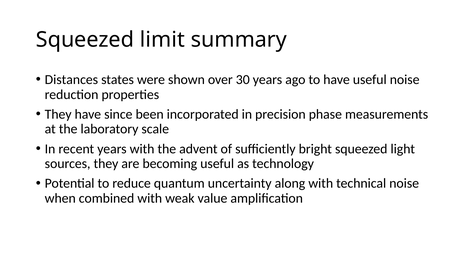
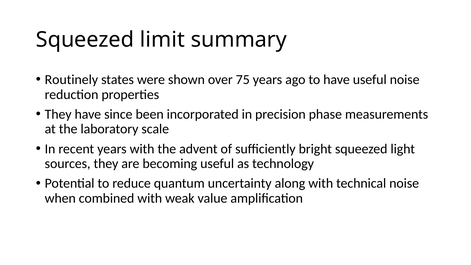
Distances: Distances -> Routinely
30: 30 -> 75
